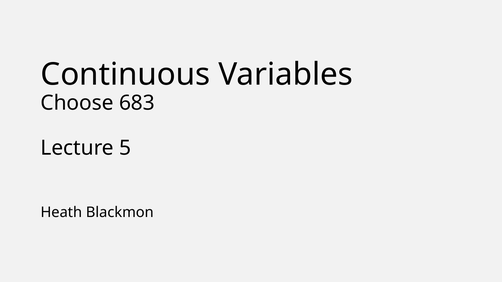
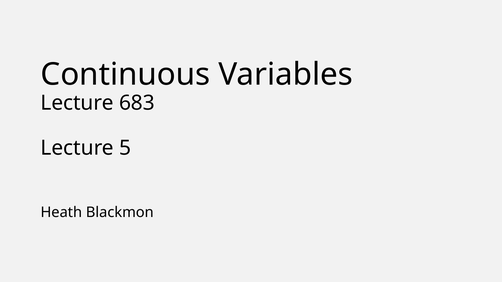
Choose at (77, 103): Choose -> Lecture
